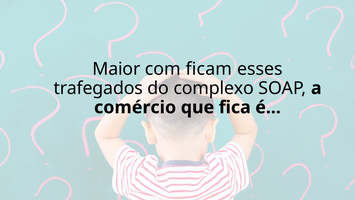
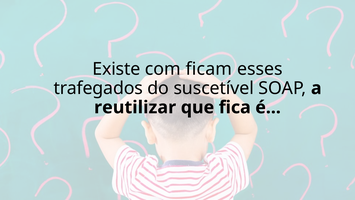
Maior: Maior -> Existe
complexo: complexo -> suscetível
comércio: comércio -> reutilizar
